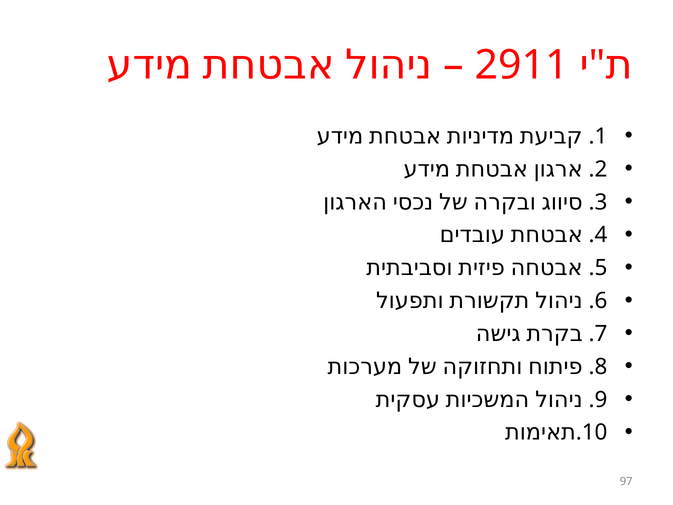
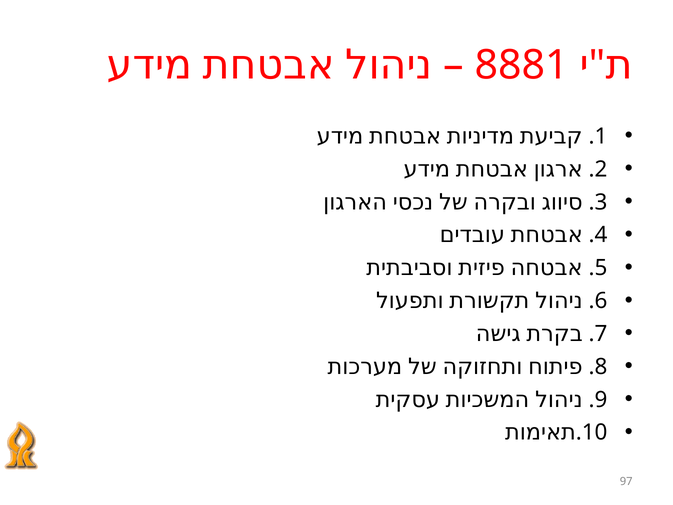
2911: 2911 -> 8881
